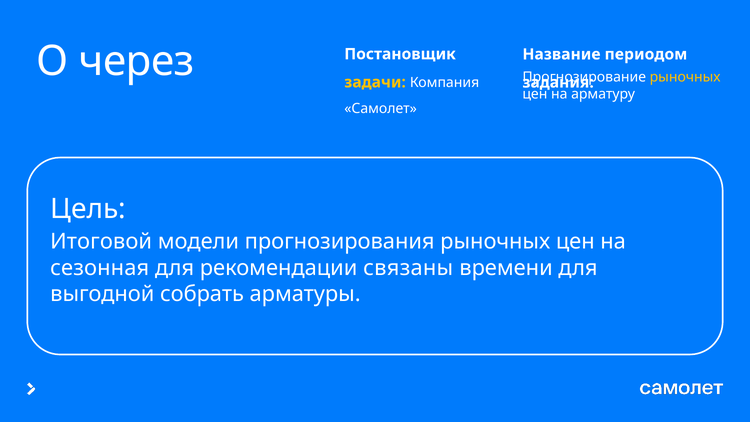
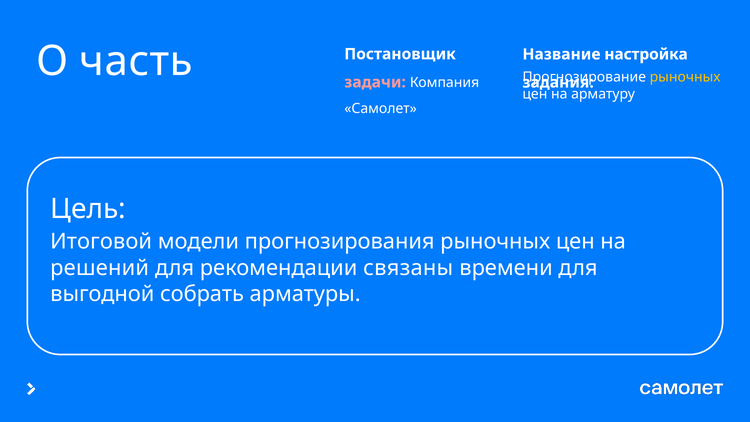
через: через -> часть
периодом: периодом -> настройка
задачи colour: yellow -> pink
сезонная: сезонная -> решений
